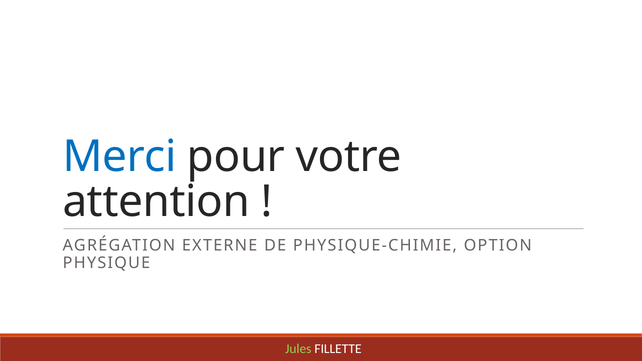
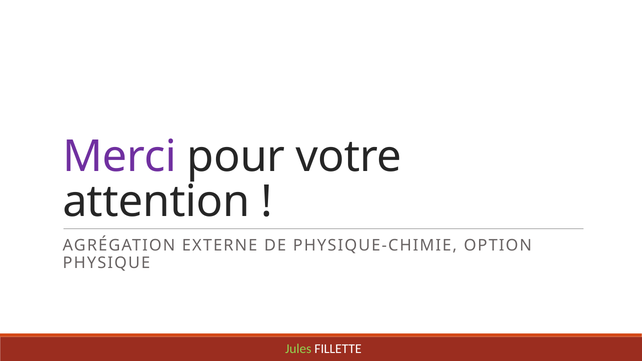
Merci colour: blue -> purple
